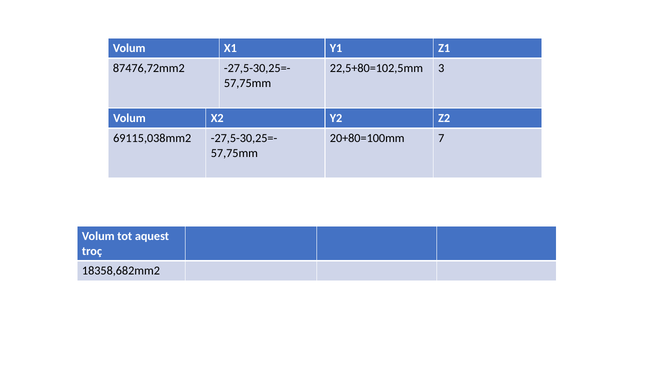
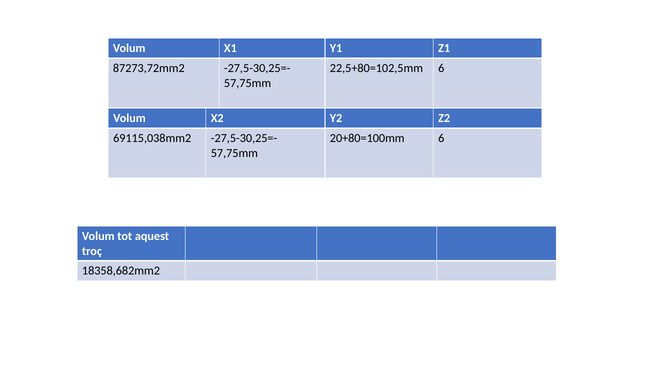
87476,72mm2: 87476,72mm2 -> 87273,72mm2
22,5+80=102,5mm 3: 3 -> 6
20+80=100mm 7: 7 -> 6
